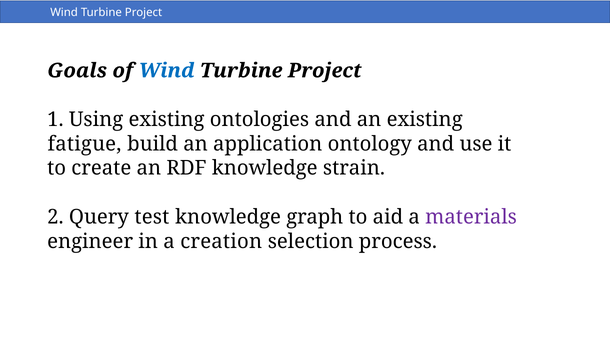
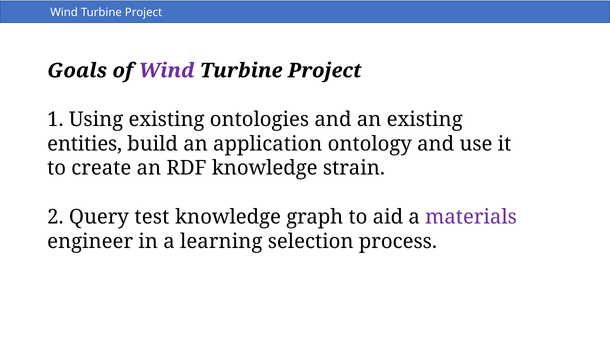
Wind at (167, 71) colour: blue -> purple
fatigue: fatigue -> entities
creation: creation -> learning
